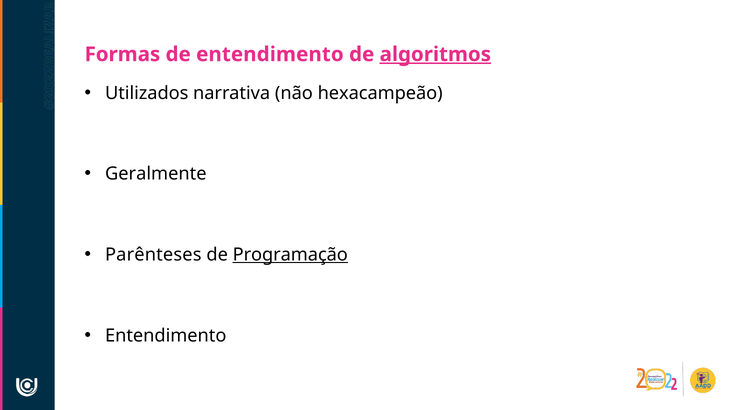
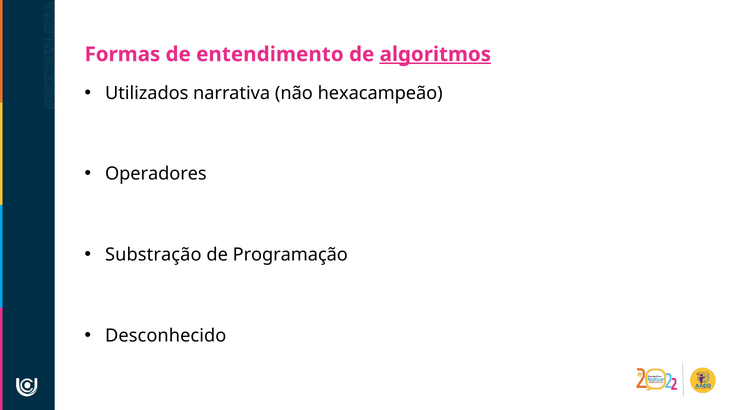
Geralmente: Geralmente -> Operadores
Parênteses: Parênteses -> Substração
Programação underline: present -> none
Entendimento at (166, 336): Entendimento -> Desconhecido
